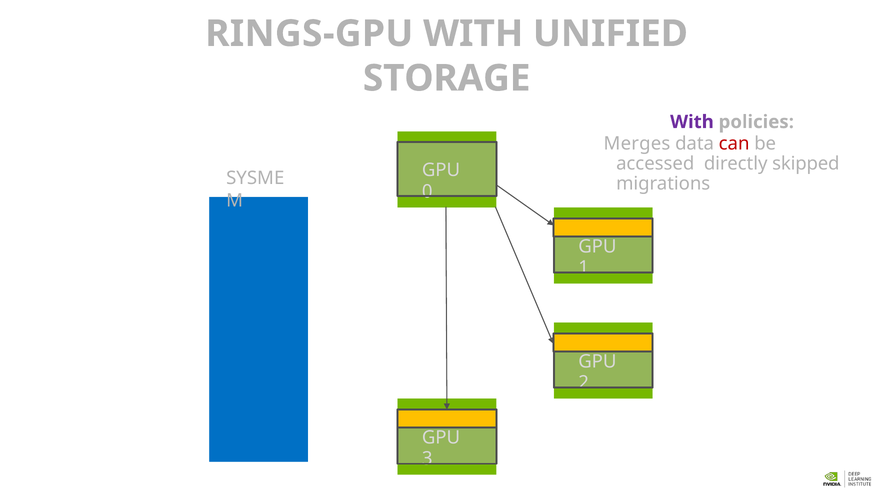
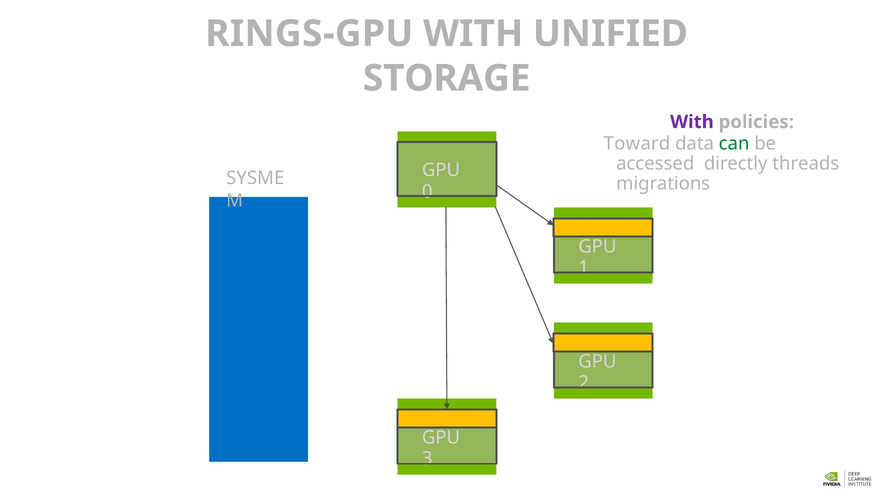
Merges: Merges -> Toward
can colour: red -> green
skipped: skipped -> threads
